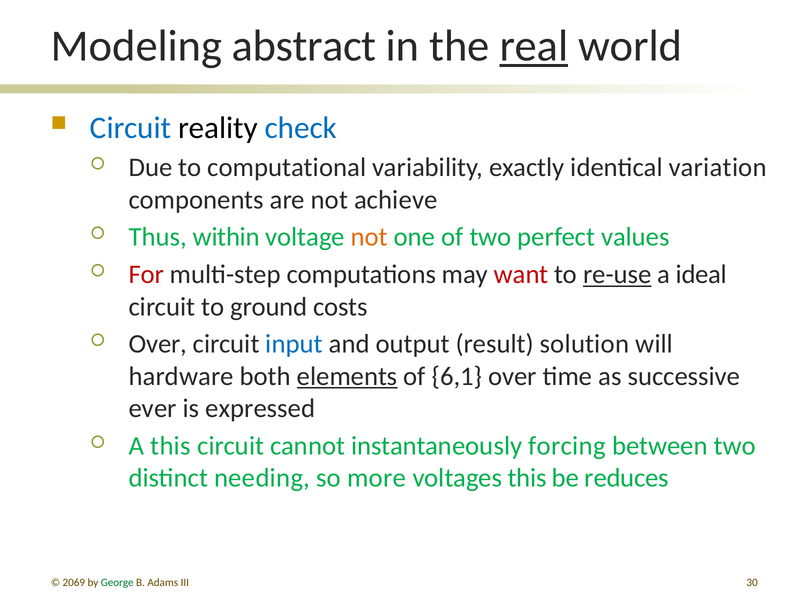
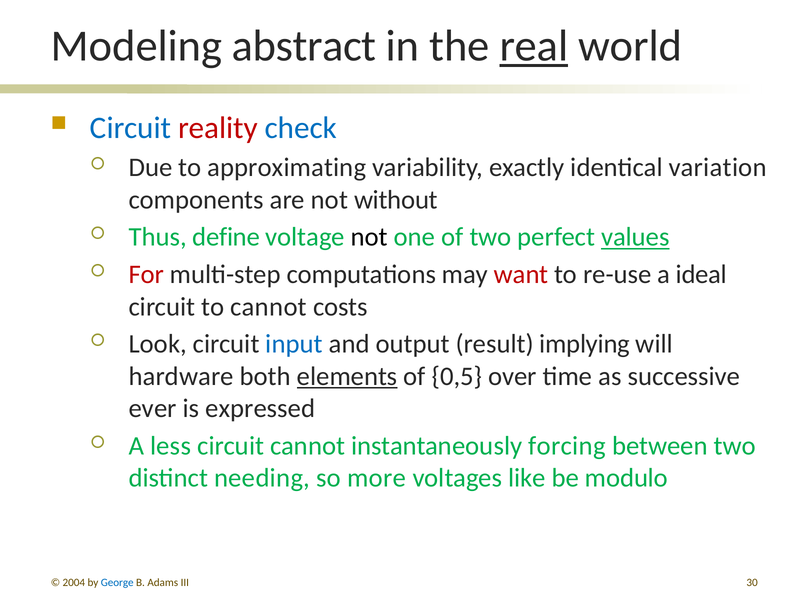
reality colour: black -> red
computational: computational -> approximating
achieve: achieve -> without
within: within -> define
not at (369, 237) colour: orange -> black
values underline: none -> present
re-use underline: present -> none
to ground: ground -> cannot
Over at (158, 344): Over -> Look
solution: solution -> implying
6,1: 6,1 -> 0,5
A this: this -> less
voltages this: this -> like
reduces: reduces -> modulo
2069: 2069 -> 2004
George colour: green -> blue
